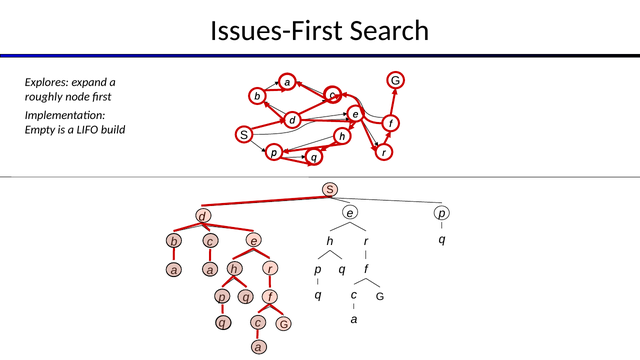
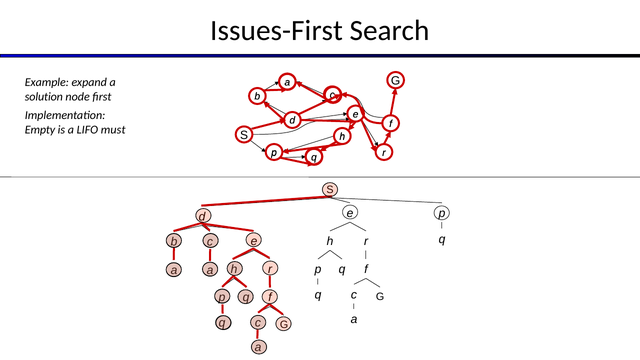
Explores: Explores -> Example
roughly: roughly -> solution
build: build -> must
